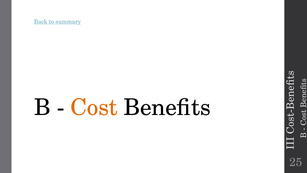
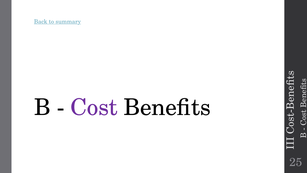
Cost colour: orange -> purple
